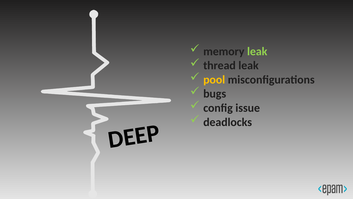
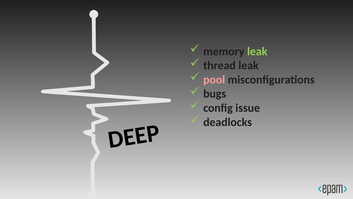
pool colour: yellow -> pink
